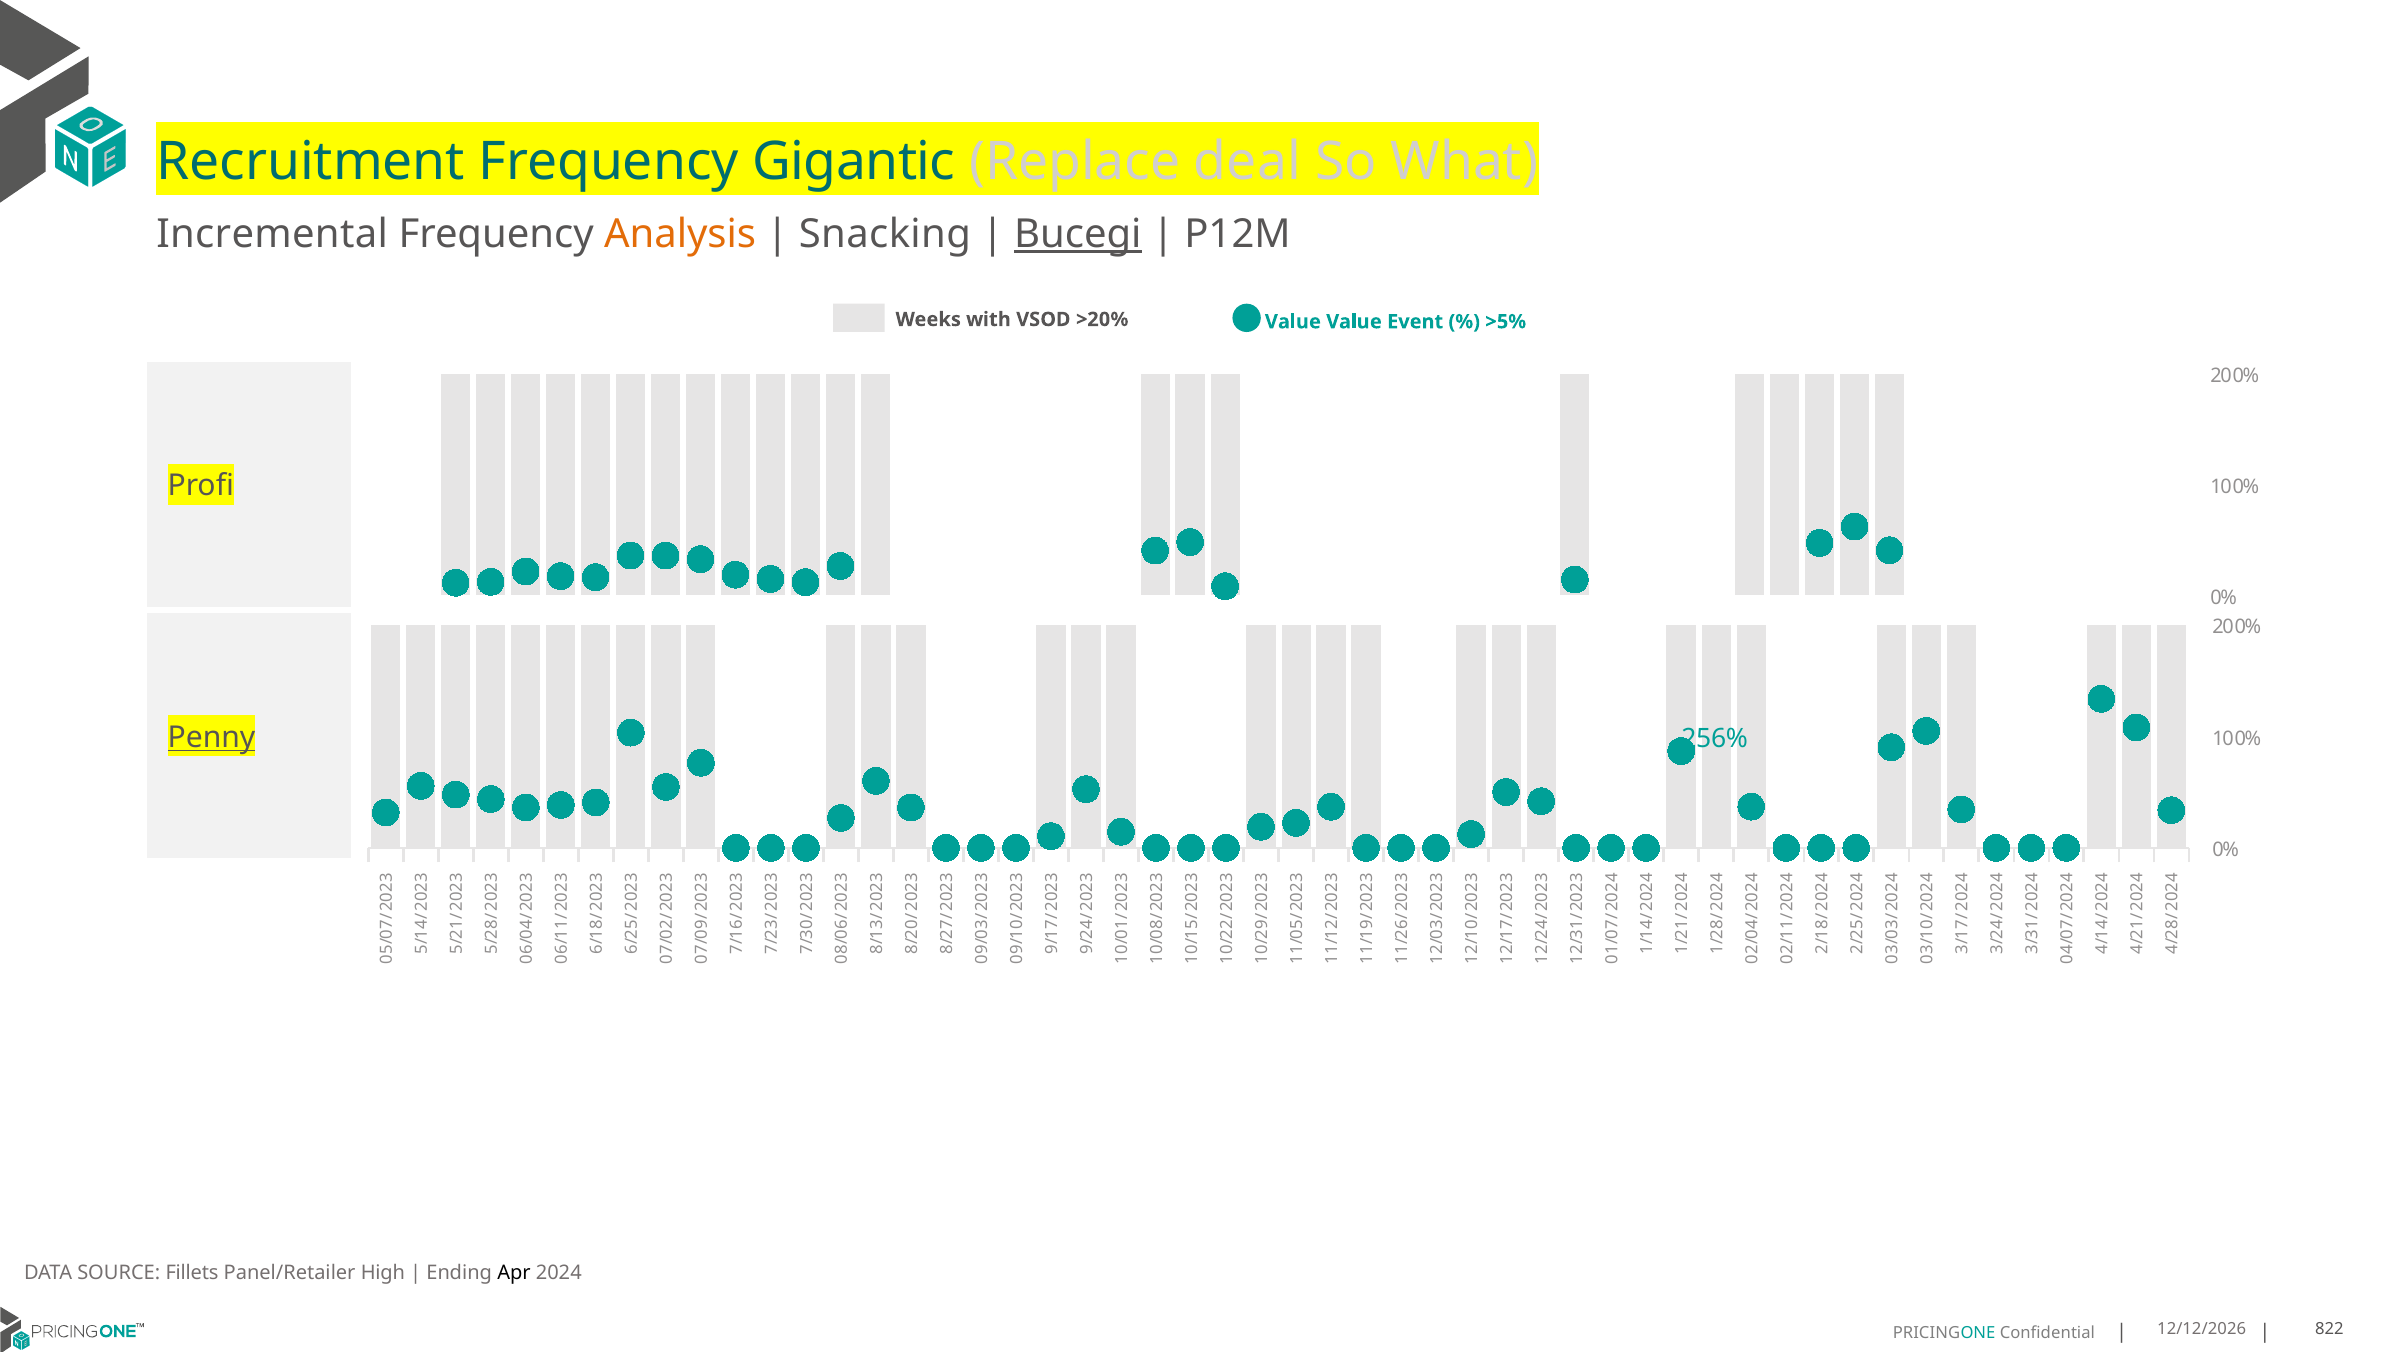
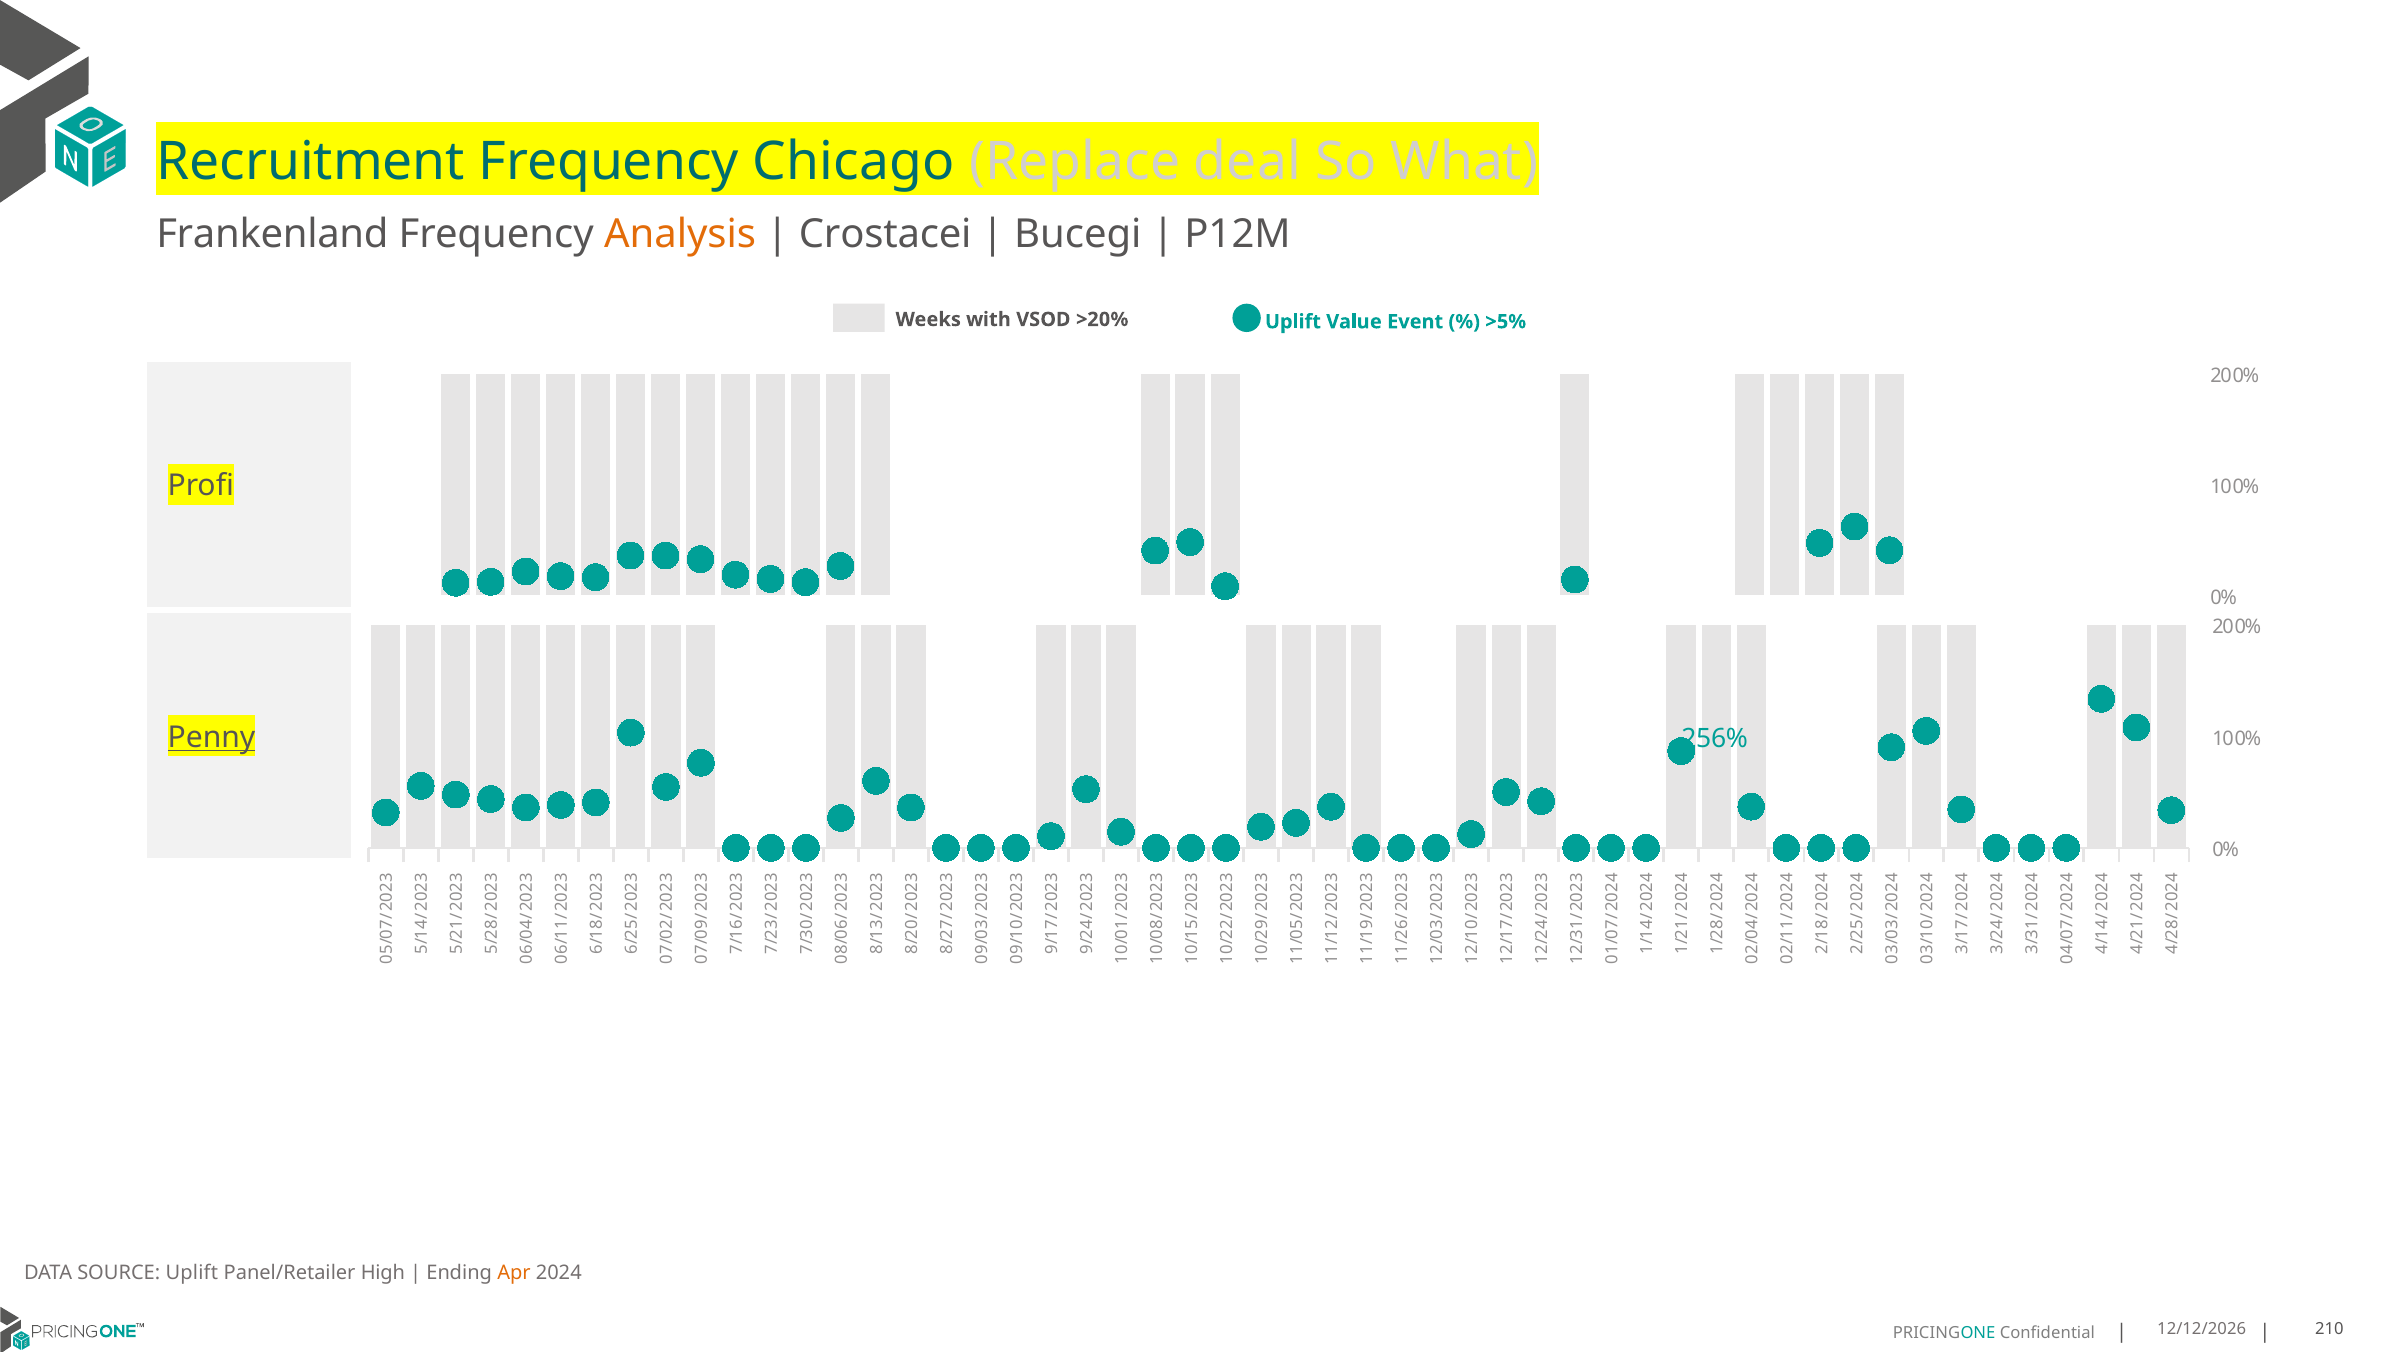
Gigantic: Gigantic -> Chicago
Incremental: Incremental -> Frankenland
Snacking: Snacking -> Crostacei
Bucegi underline: present -> none
Value at (1293, 322): Value -> Uplift
SOURCE Fillets: Fillets -> Uplift
Apr colour: black -> orange
822: 822 -> 210
